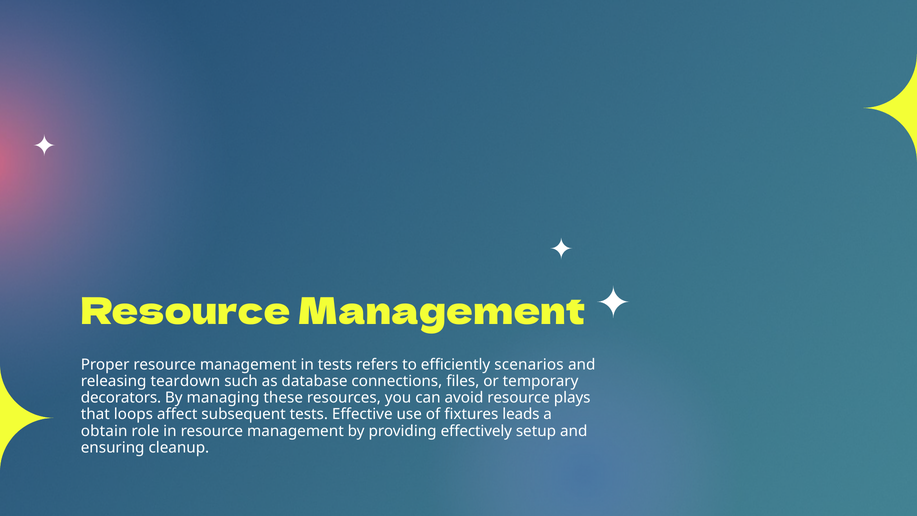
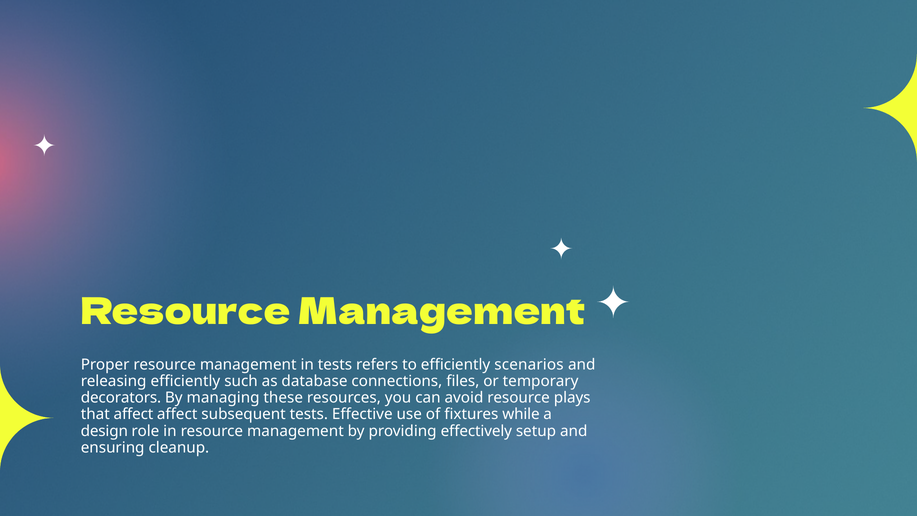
releasing teardown: teardown -> efficiently
that loops: loops -> affect
leads: leads -> while
obtain: obtain -> design
